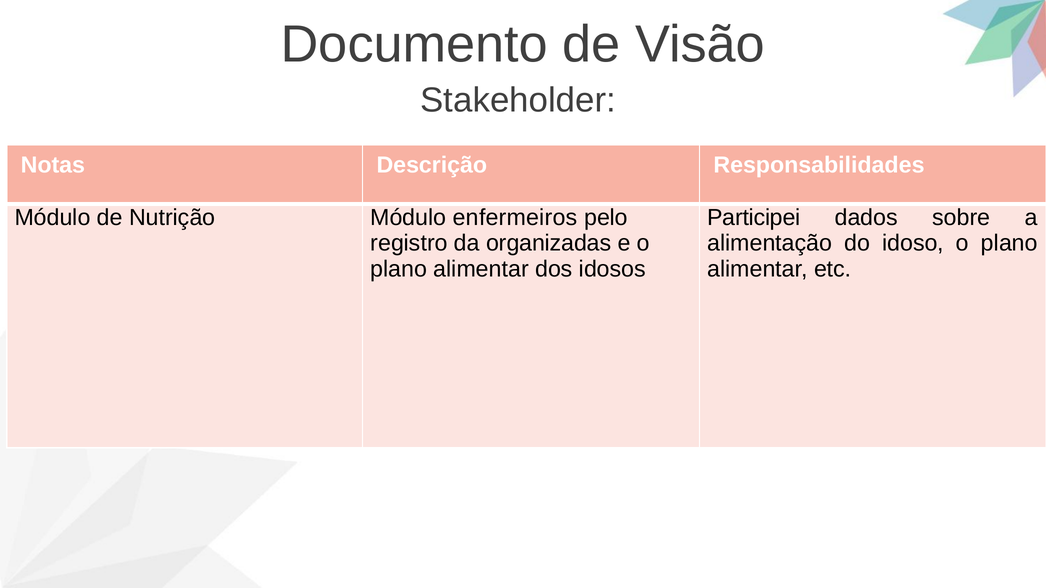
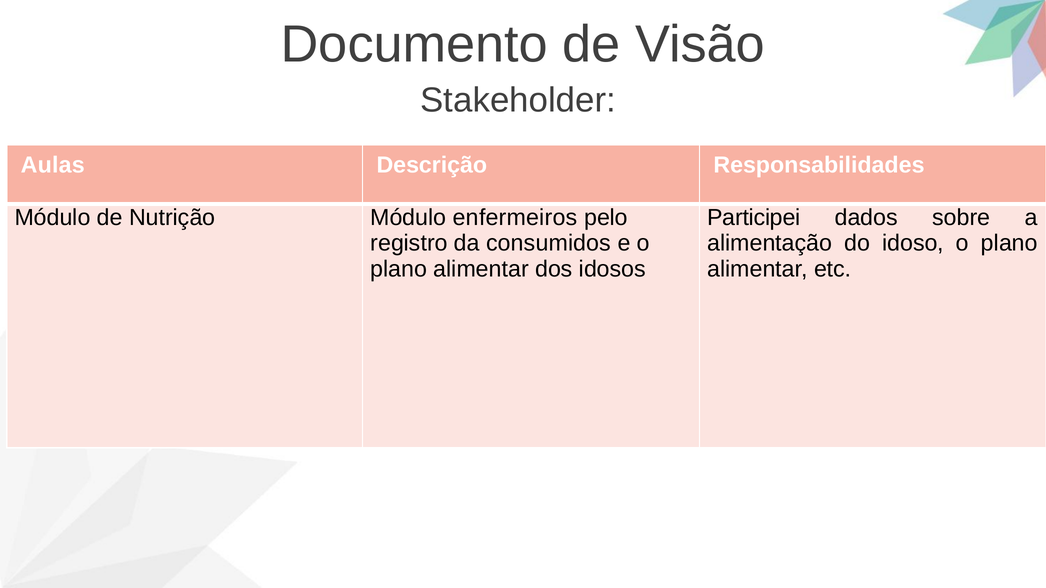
Notas: Notas -> Aulas
organizadas: organizadas -> consumidos
